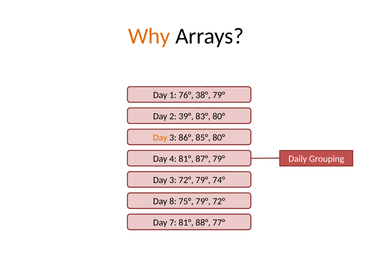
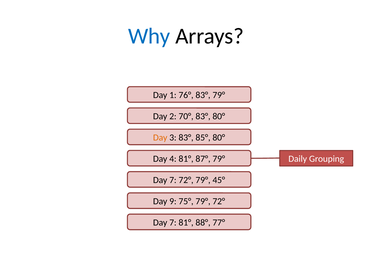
Why colour: orange -> blue
76° 38°: 38° -> 83°
39°: 39° -> 70°
3 86°: 86° -> 83°
3 at (173, 180): 3 -> 7
74°: 74° -> 45°
8: 8 -> 9
